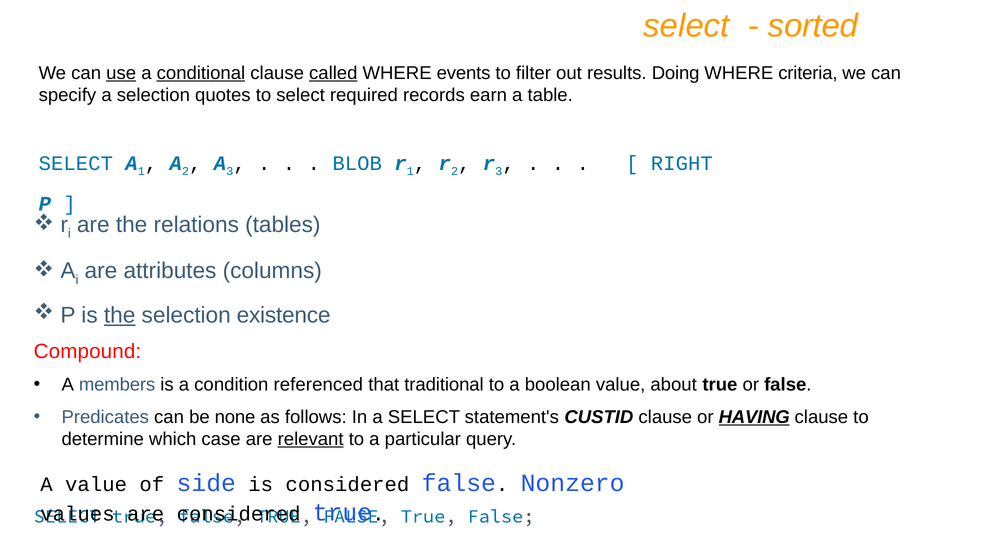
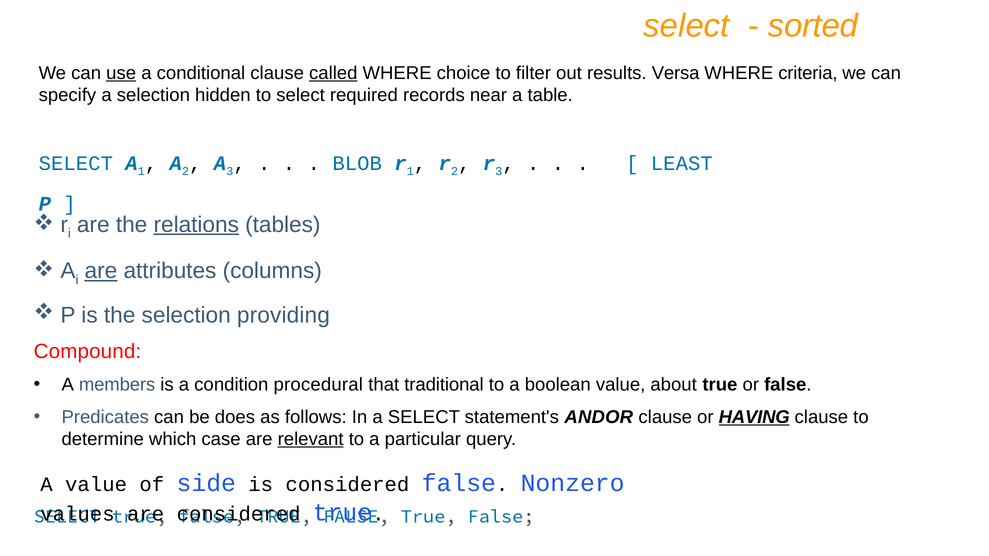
conditional underline: present -> none
events: events -> choice
Doing: Doing -> Versa
quotes: quotes -> hidden
earn: earn -> near
RIGHT: RIGHT -> LEAST
relations underline: none -> present
are at (101, 271) underline: none -> present
the at (120, 316) underline: present -> none
existence: existence -> providing
referenced: referenced -> procedural
none: none -> does
CUSTID: CUSTID -> ANDOR
